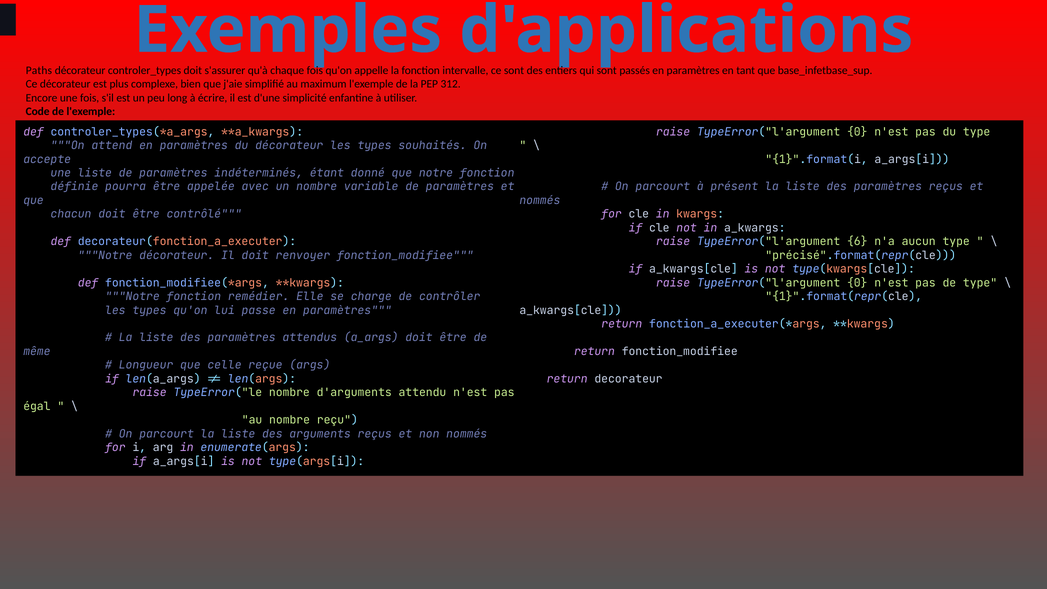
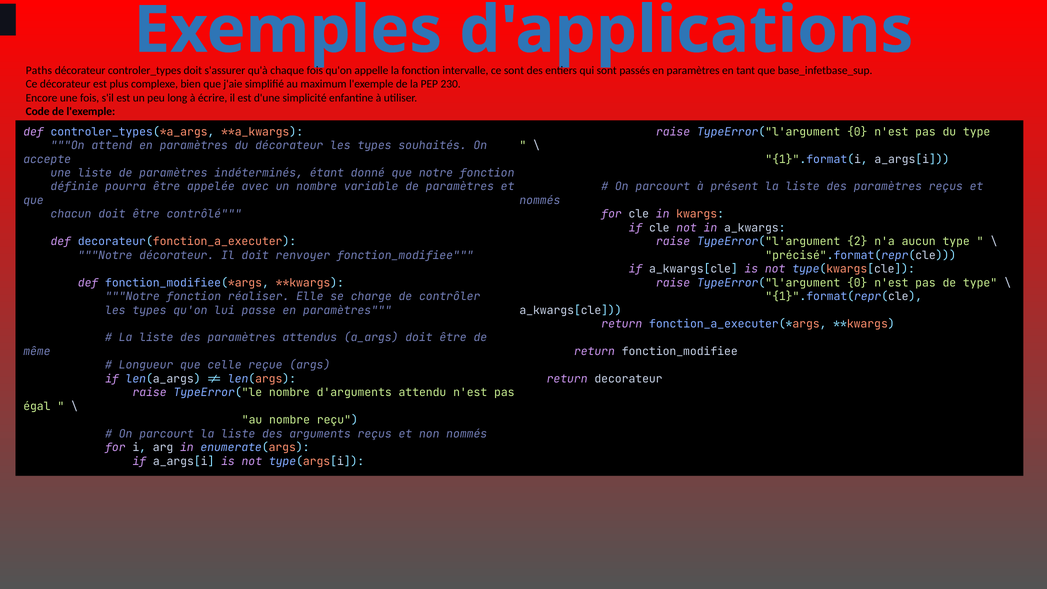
312: 312 -> 230
6: 6 -> 2
remédier: remédier -> réaliser
